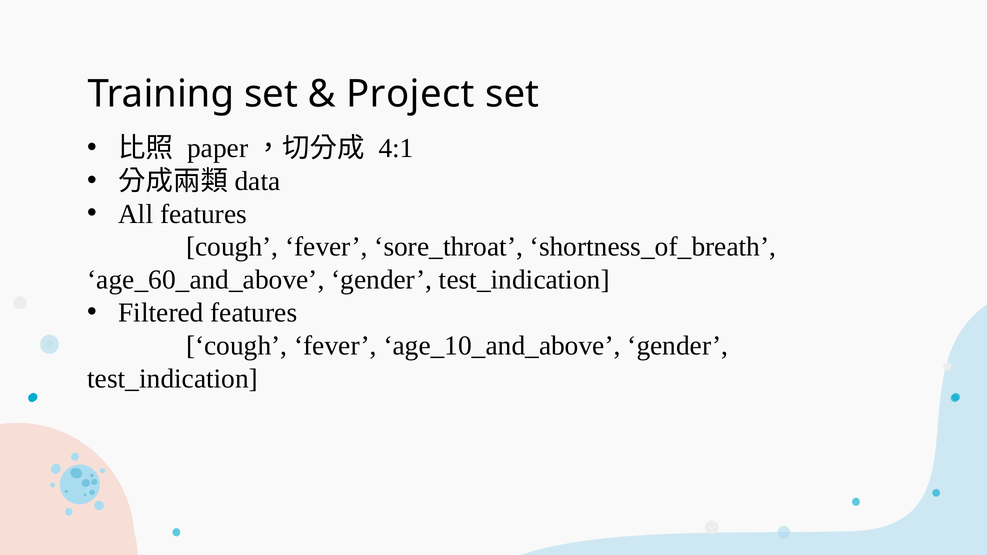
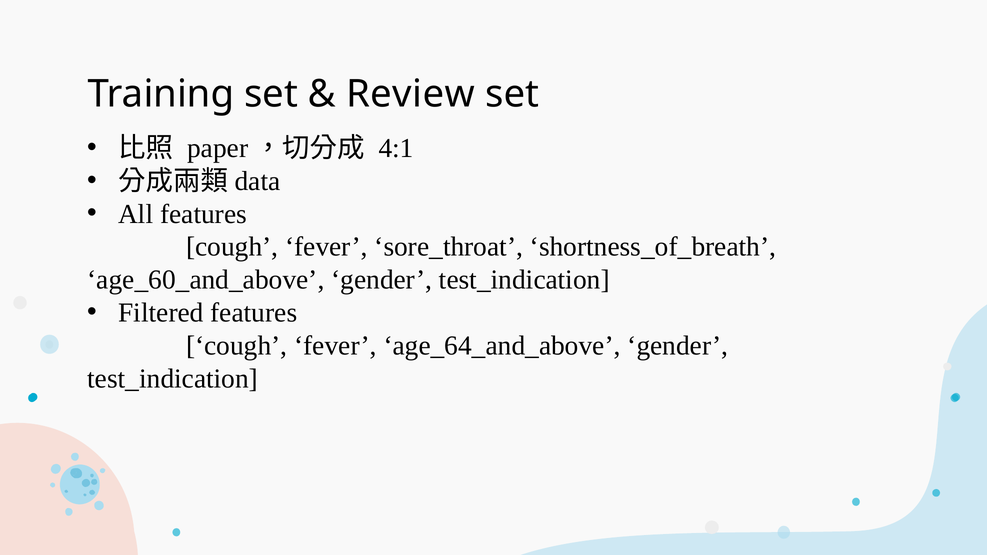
Project: Project -> Review
age_10_and_above: age_10_and_above -> age_64_and_above
